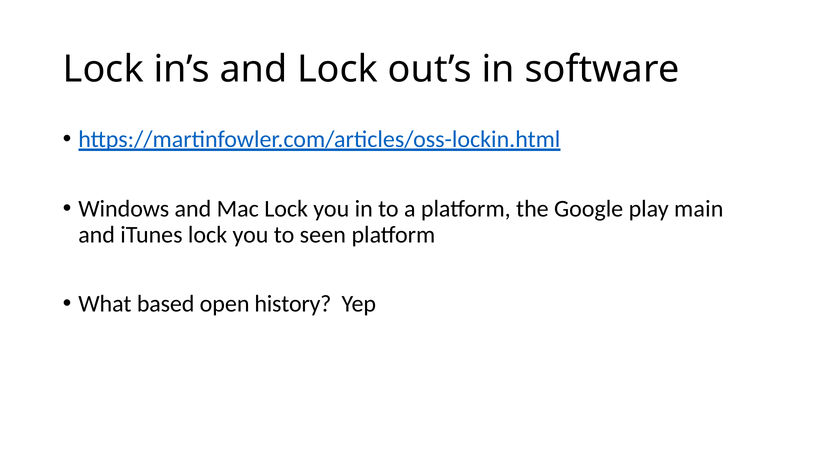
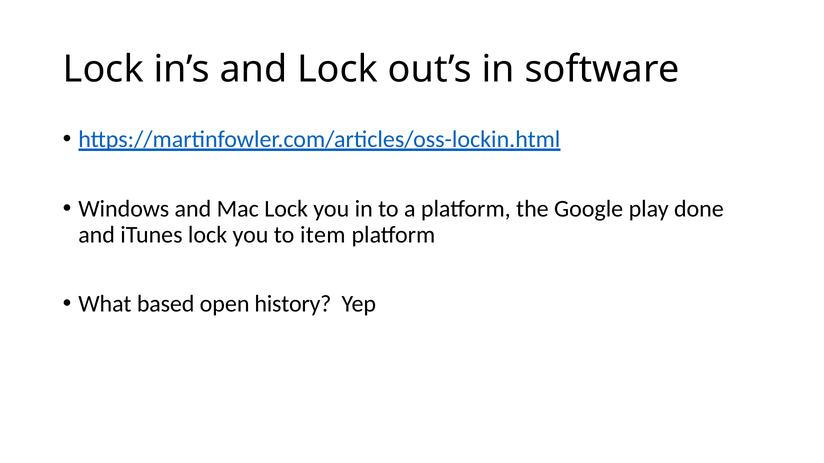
main: main -> done
seen: seen -> item
